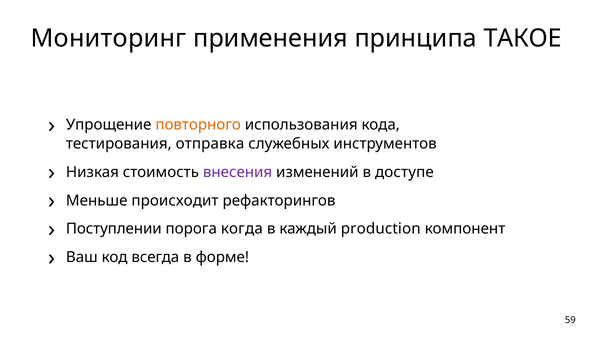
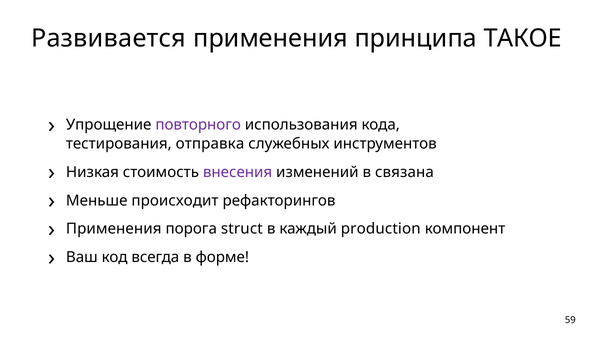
Мониторинг: Мониторинг -> Развивается
повторного colour: orange -> purple
доступе: доступе -> связана
Поступлении at (114, 229): Поступлении -> Применения
когда: когда -> struct
